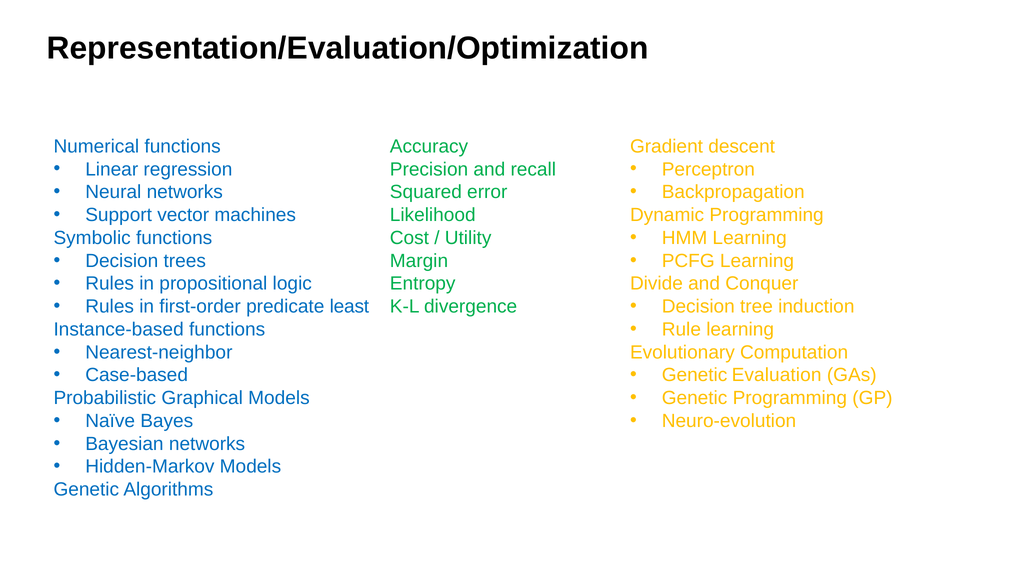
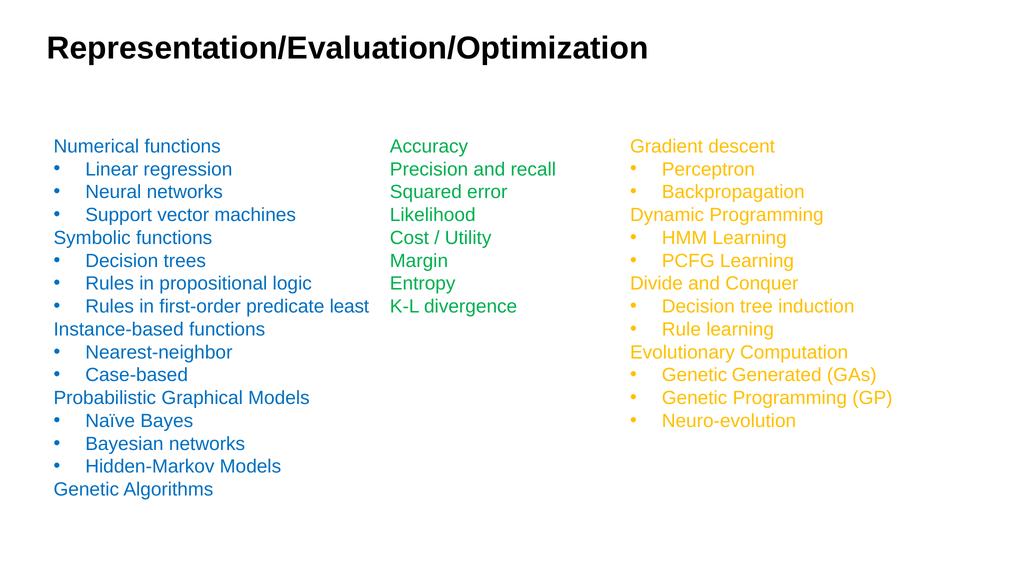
Evaluation: Evaluation -> Generated
